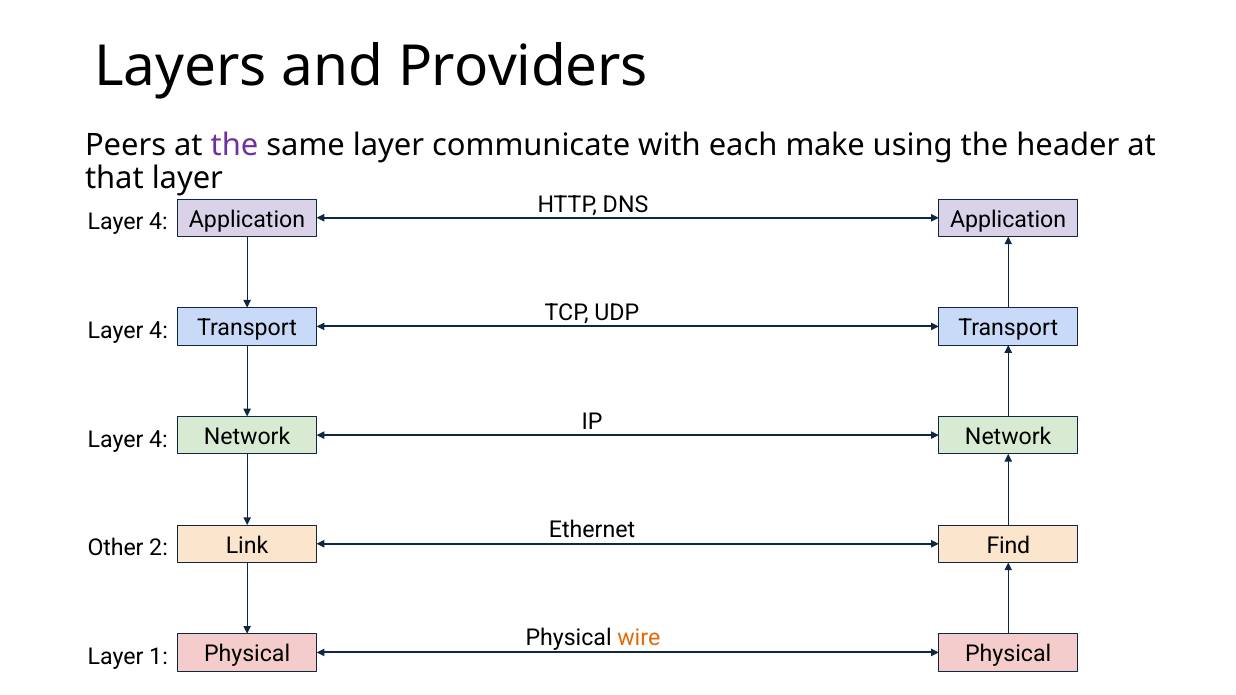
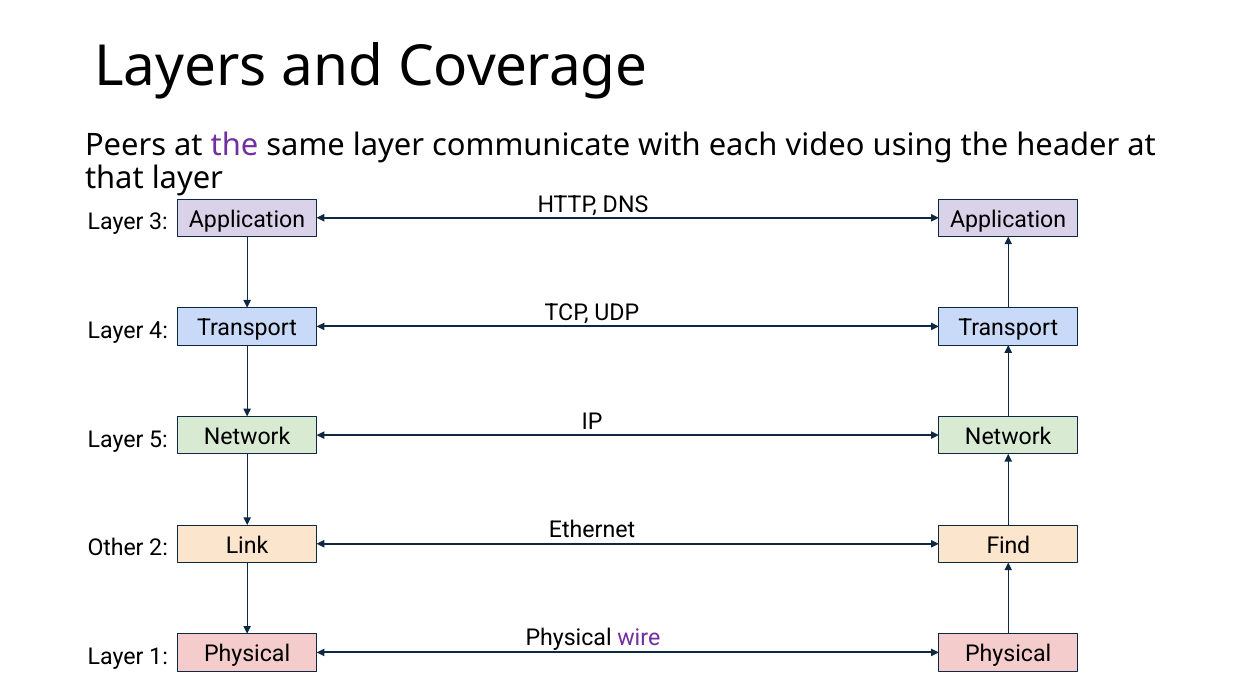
Providers: Providers -> Coverage
make: make -> video
4 at (158, 222): 4 -> 3
4 at (158, 440): 4 -> 5
wire colour: orange -> purple
